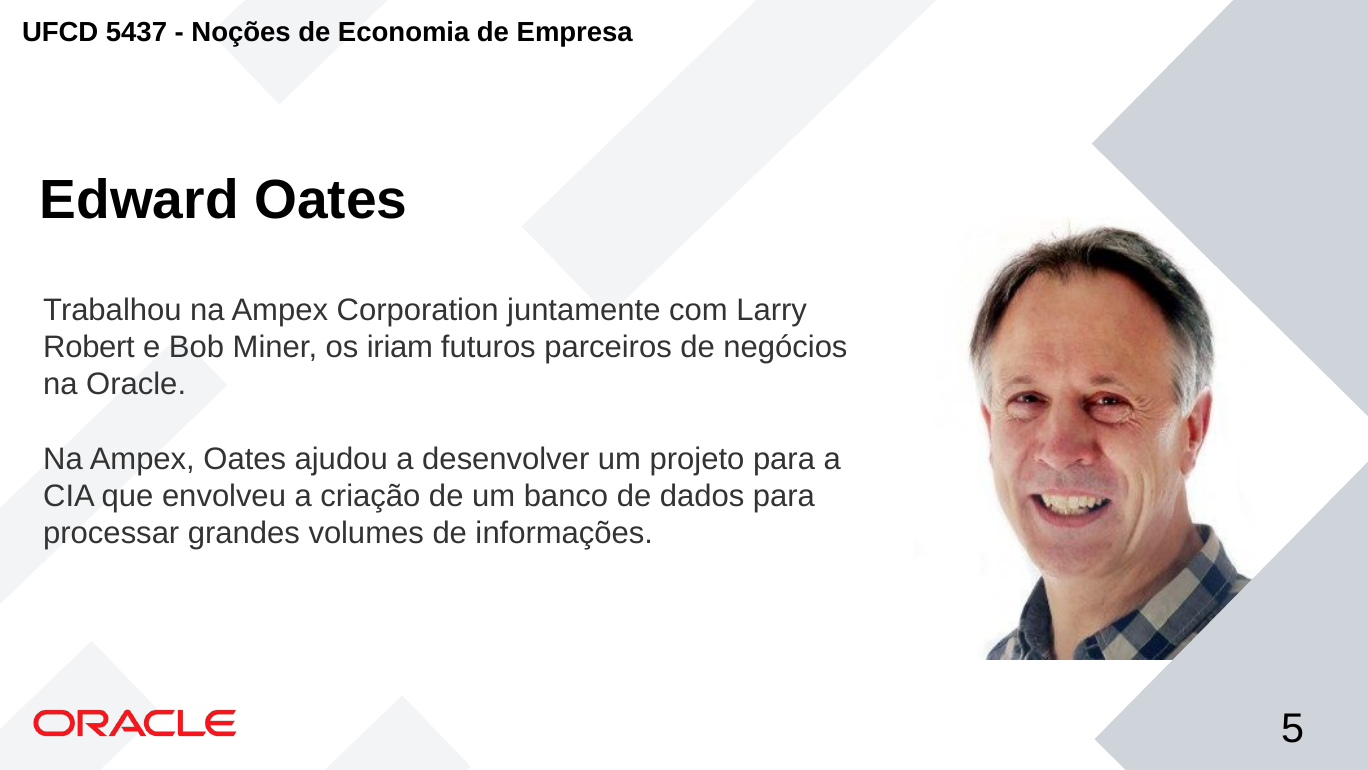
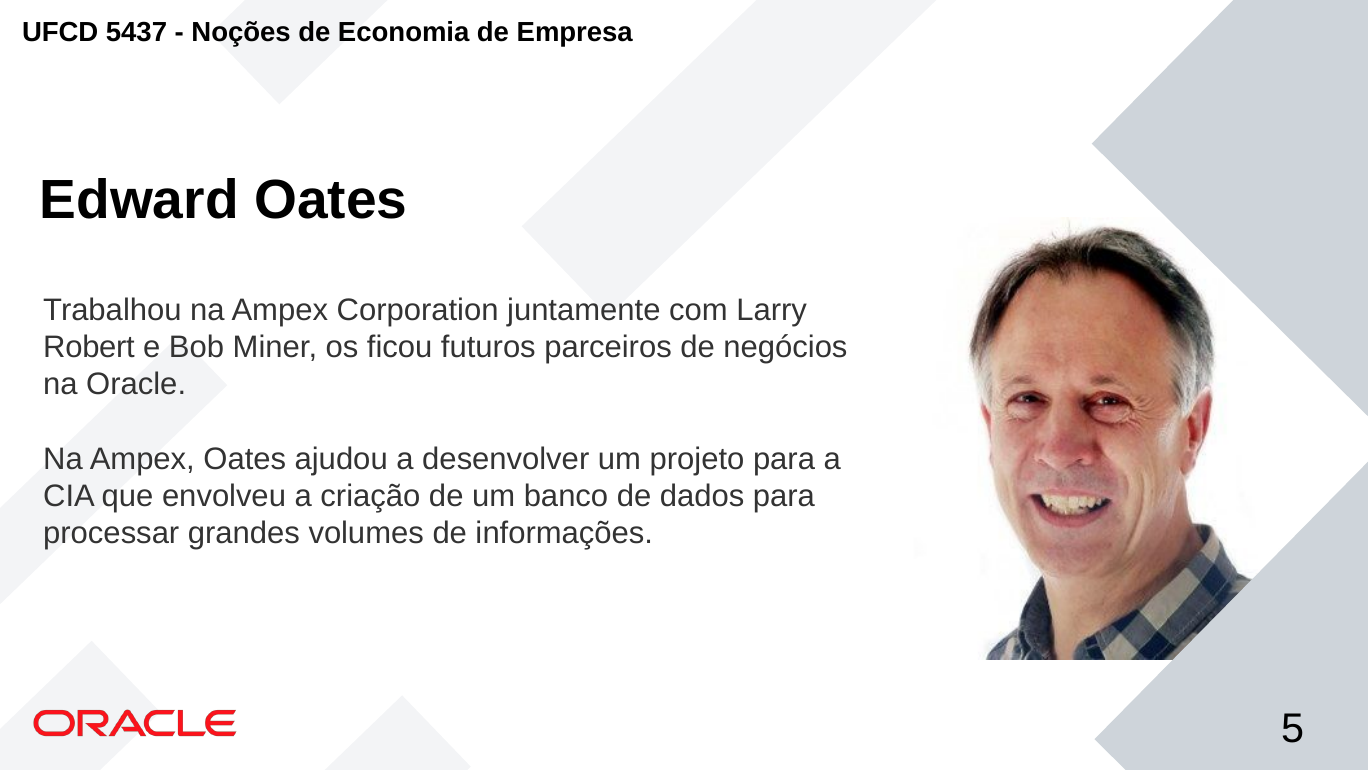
iriam: iriam -> ficou
